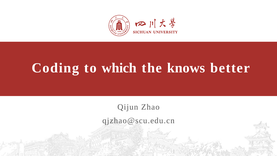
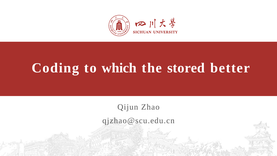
knows: knows -> stored
